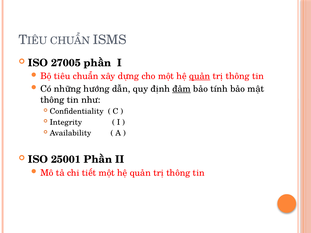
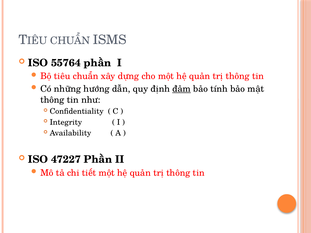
27005: 27005 -> 55764
quản at (200, 76) underline: present -> none
25001: 25001 -> 47227
